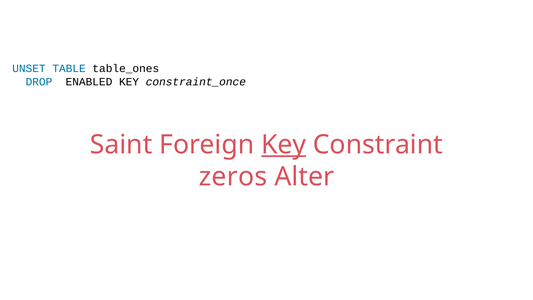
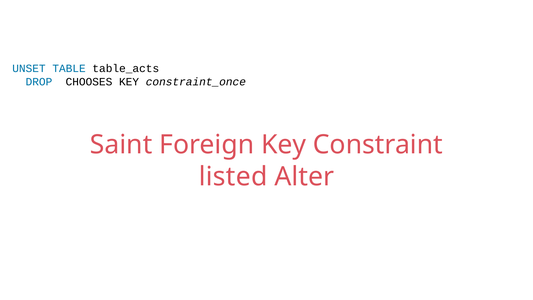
table_ones: table_ones -> table_acts
ENABLED: ENABLED -> CHOOSES
Key at (284, 145) underline: present -> none
zeros: zeros -> listed
